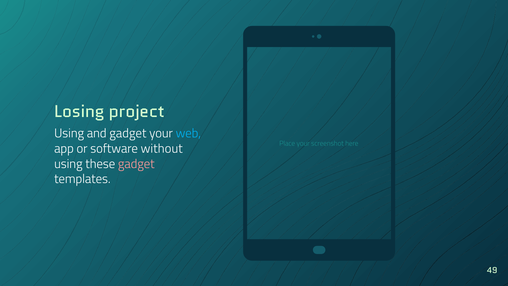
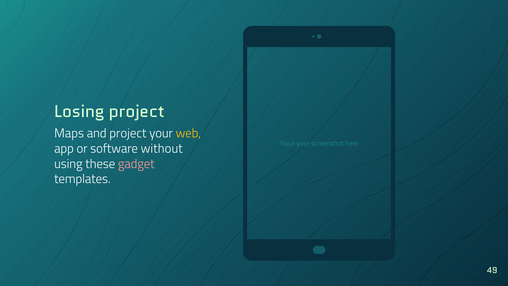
Using at (69, 133): Using -> Maps
and gadget: gadget -> project
web colour: light blue -> yellow
